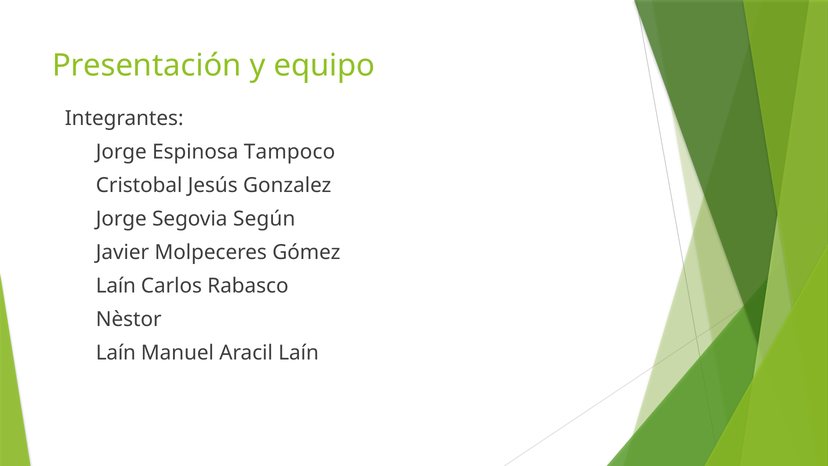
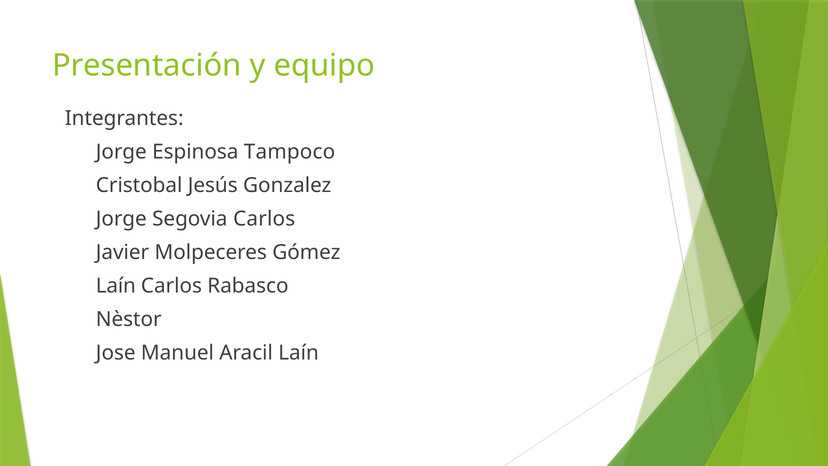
Segovia Según: Según -> Carlos
Laín at (116, 353): Laín -> Jose
